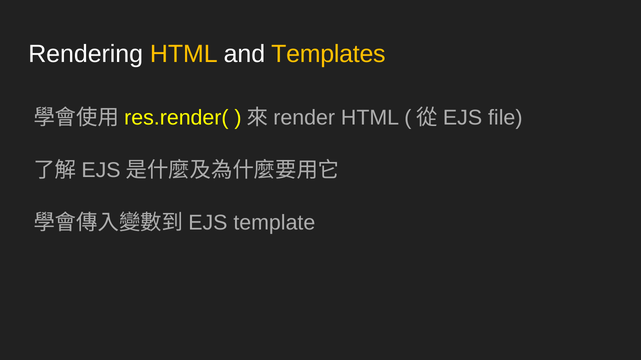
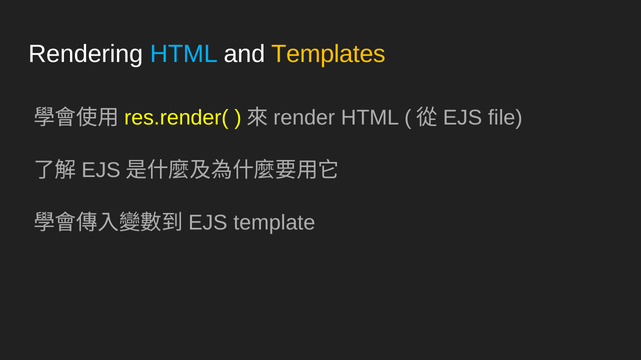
HTML at (184, 54) colour: yellow -> light blue
